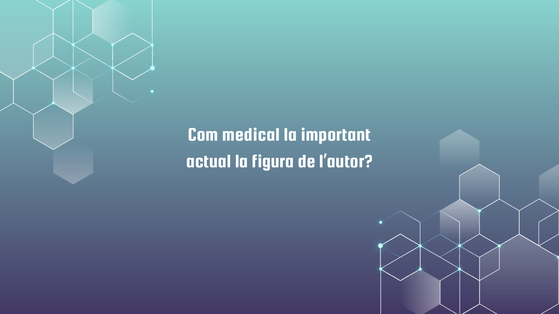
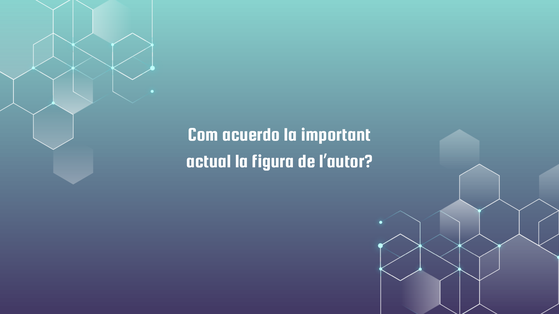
medical: medical -> acuerdo
